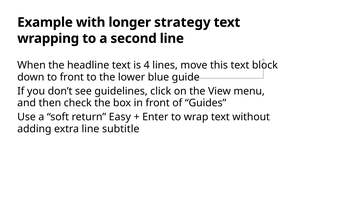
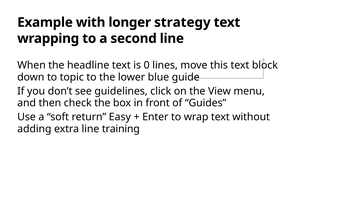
4: 4 -> 0
to front: front -> topic
subtitle: subtitle -> training
